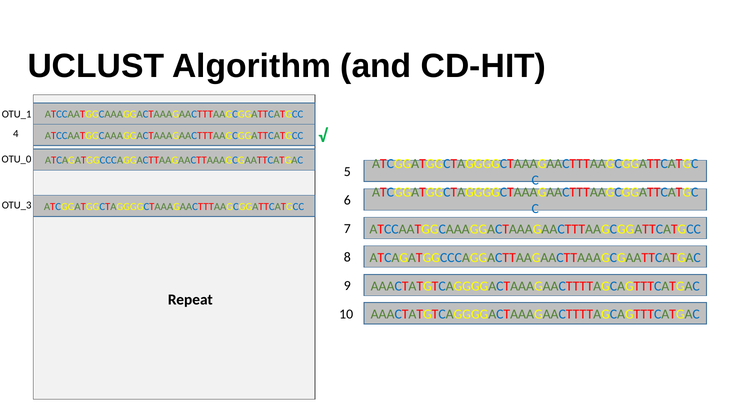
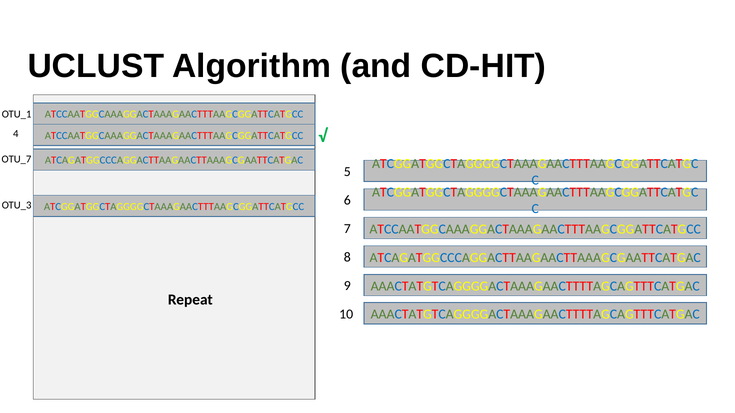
OTU_0: OTU_0 -> OTU_7
